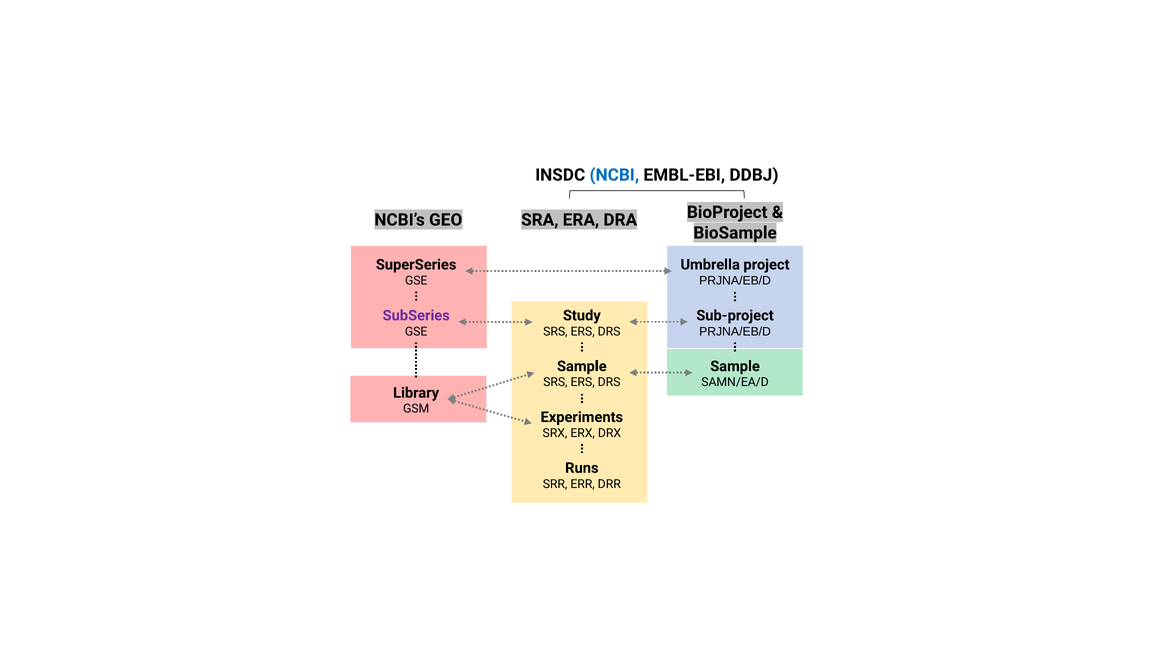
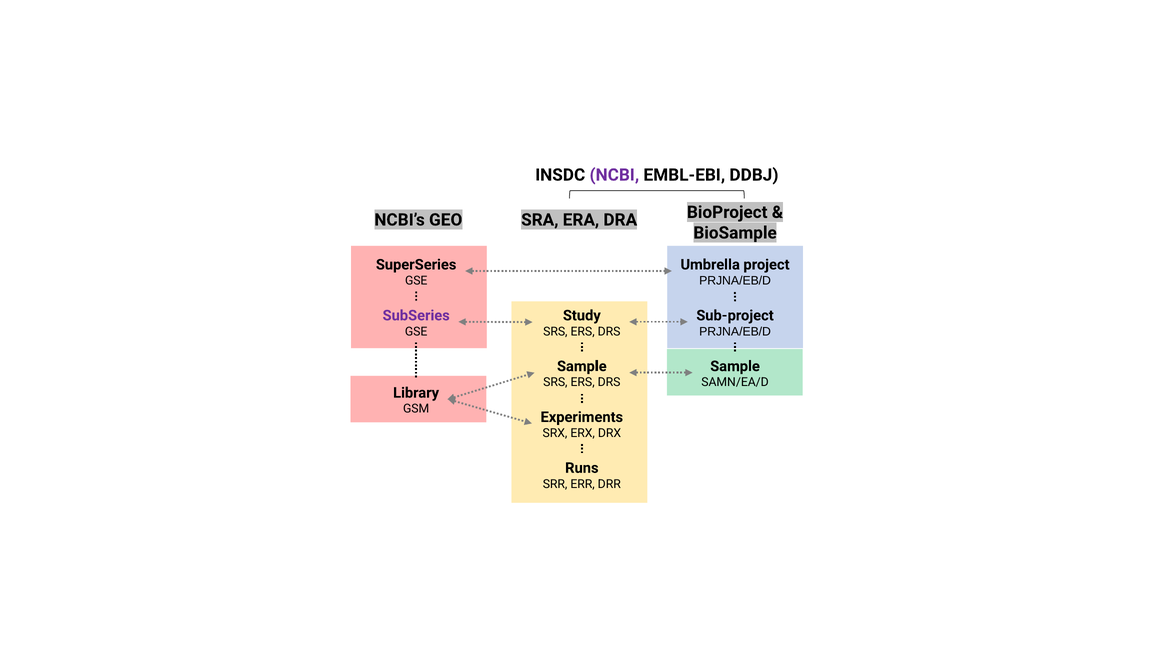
NCBI colour: blue -> purple
